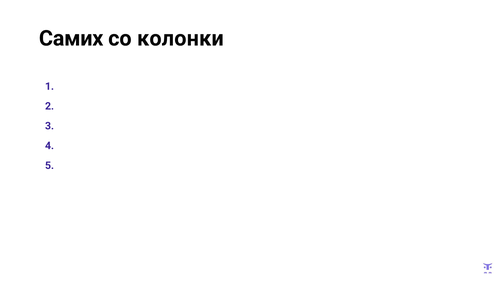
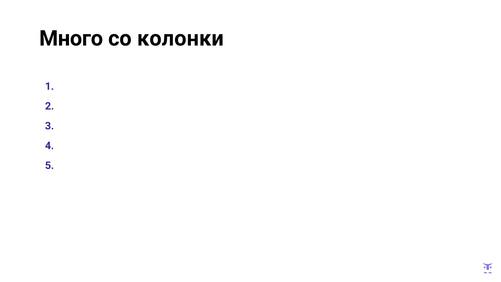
Самих: Самих -> Много
